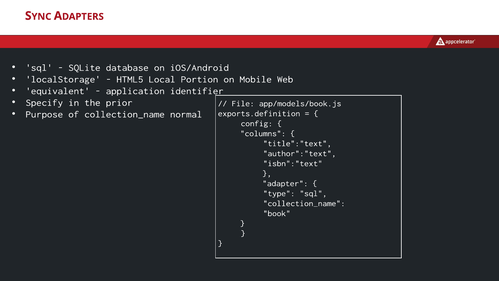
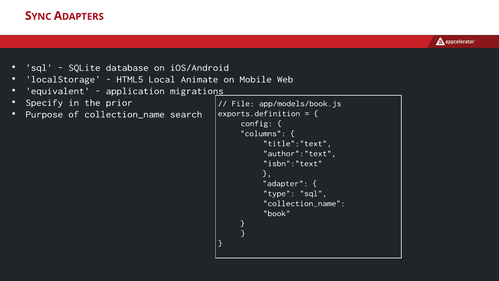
Portion: Portion -> Animate
identifier: identifier -> migrations
normal: normal -> search
